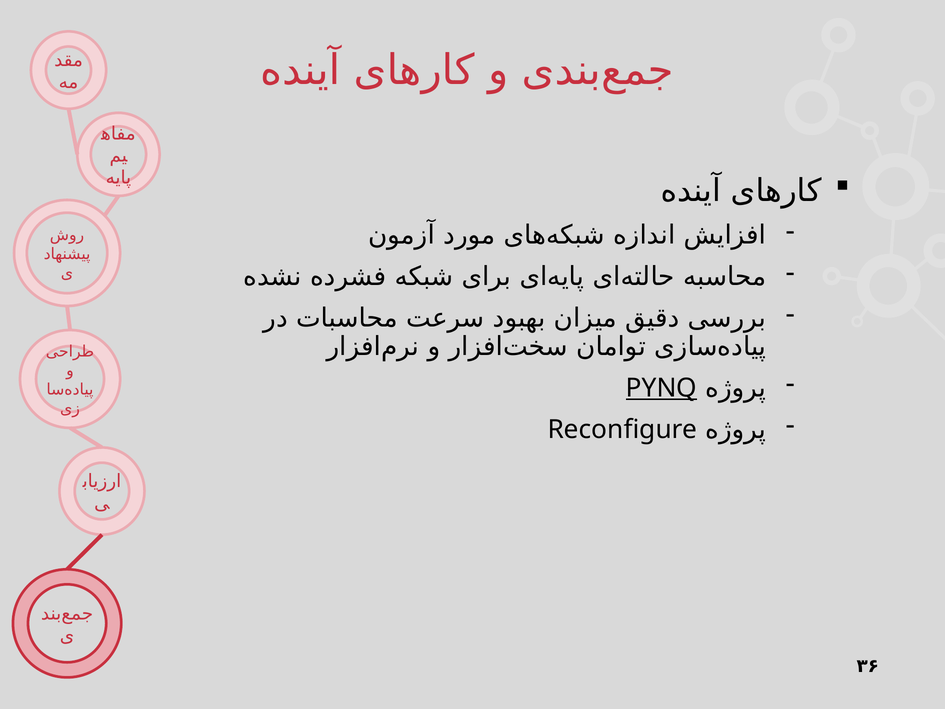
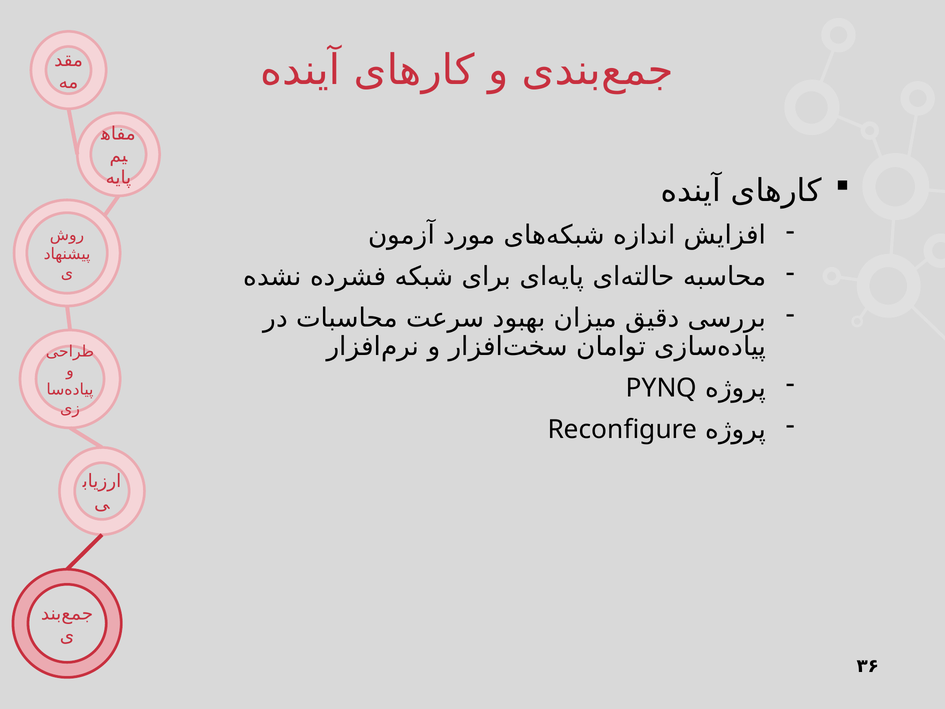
PYNQ underline: present -> none
